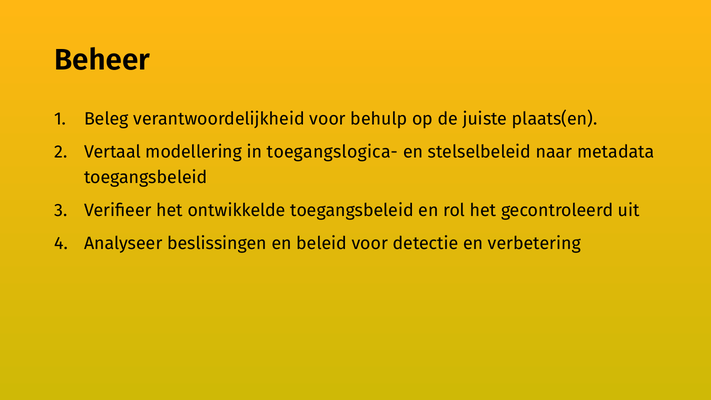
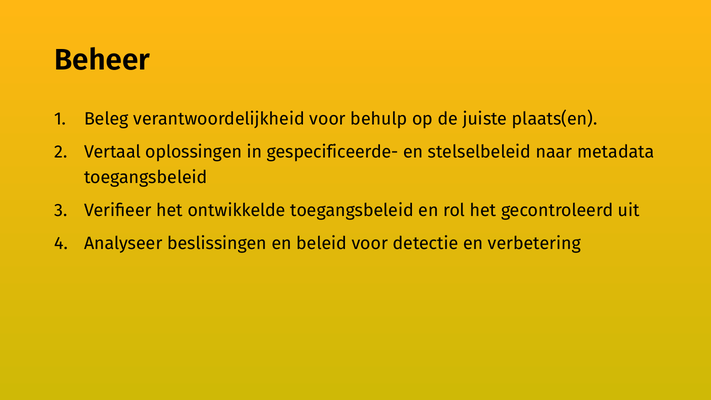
modellering: modellering -> oplossingen
toegangslogica-: toegangslogica- -> gespecificeerde-
